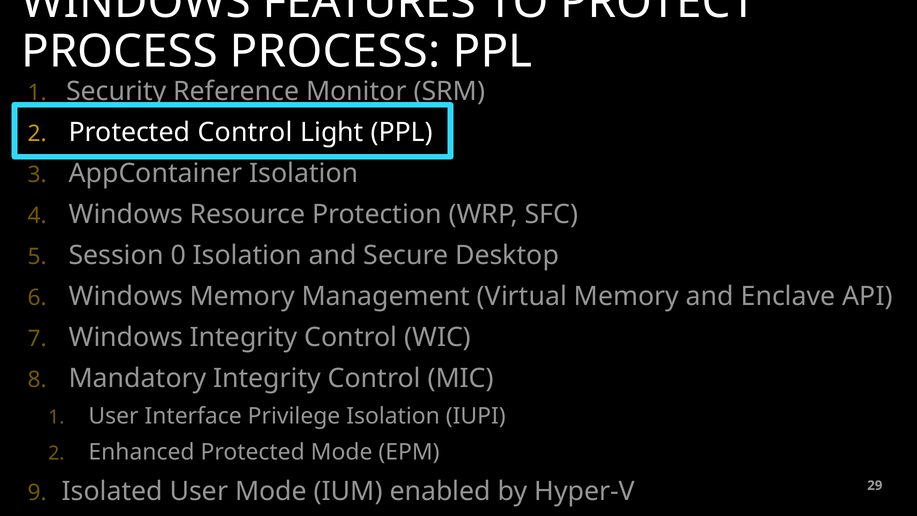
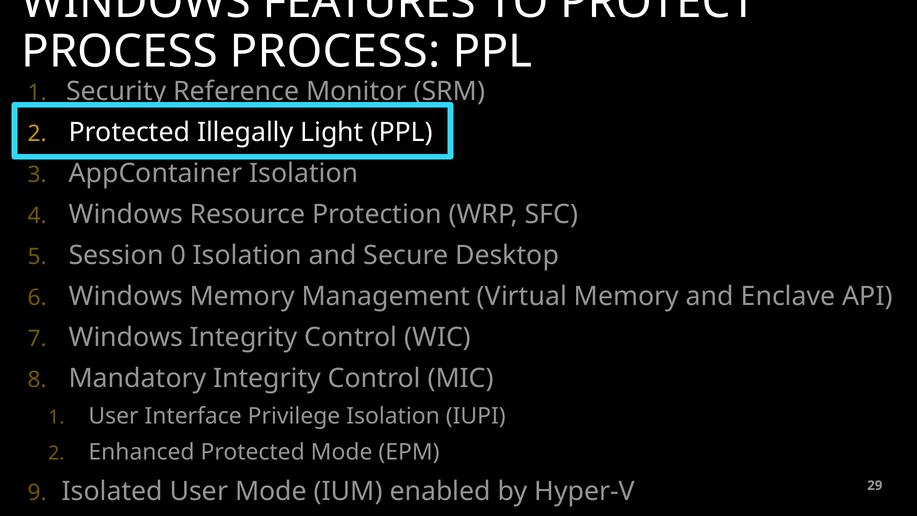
Protected Control: Control -> Illegally
